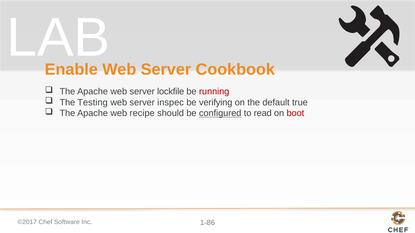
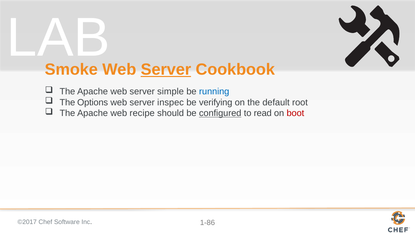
Enable: Enable -> Smoke
Server at (166, 70) underline: none -> present
lockfile: lockfile -> simple
running colour: red -> blue
Testing: Testing -> Options
true: true -> root
